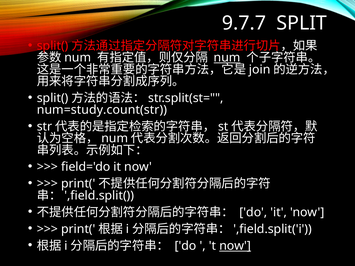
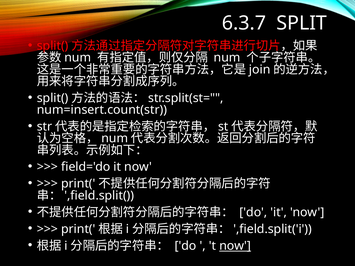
9.7.7: 9.7.7 -> 6.3.7
num at (227, 58) underline: present -> none
num=study.count(str: num=study.count(str -> num=insert.count(str
